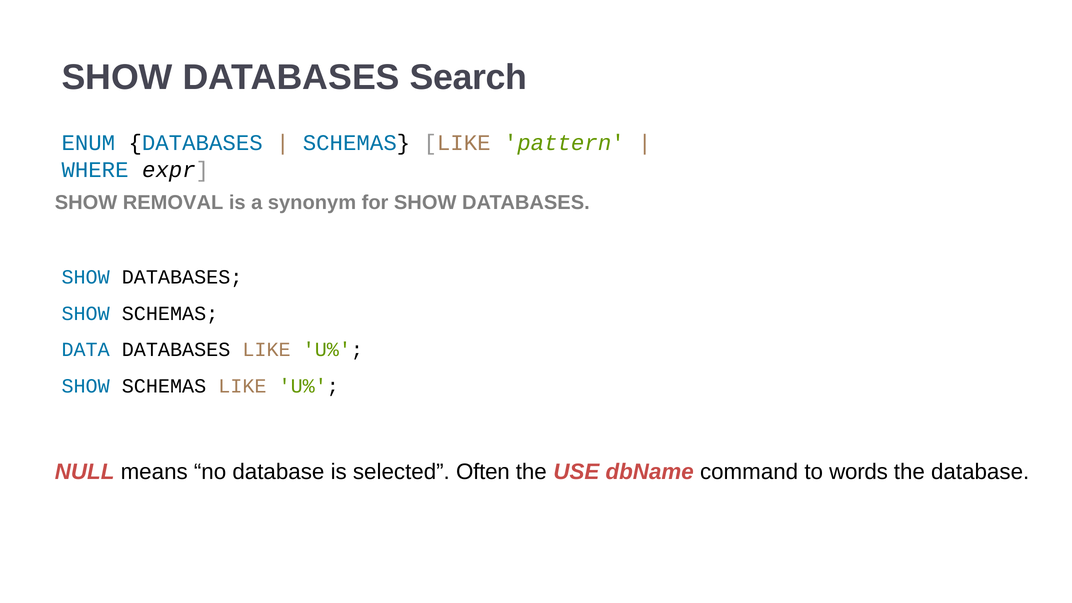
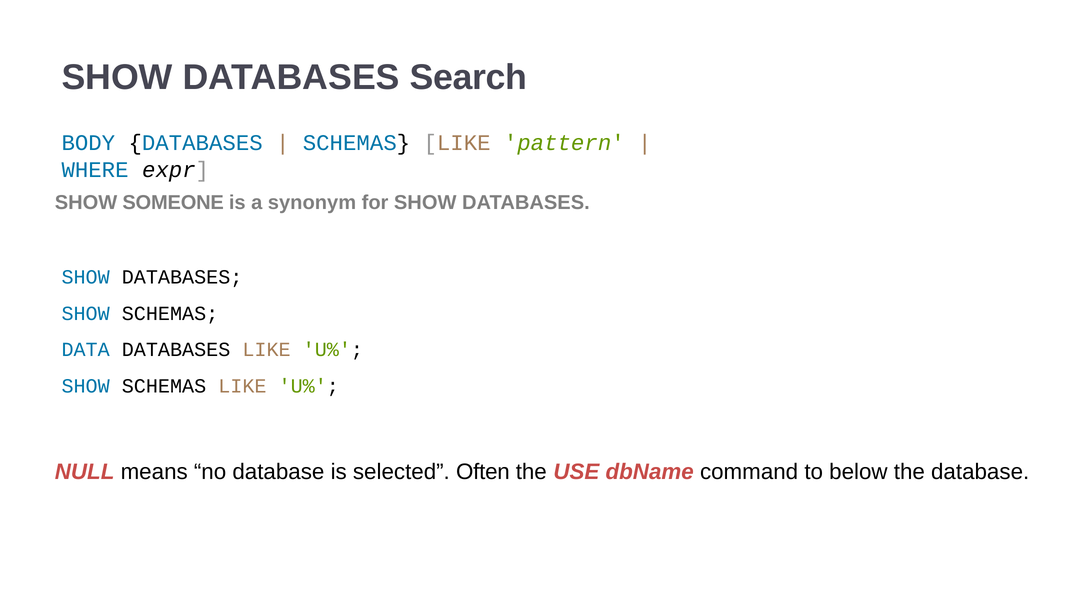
ENUM: ENUM -> BODY
REMOVAL: REMOVAL -> SOMEONE
words: words -> below
